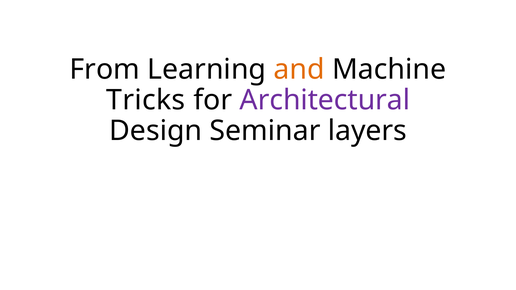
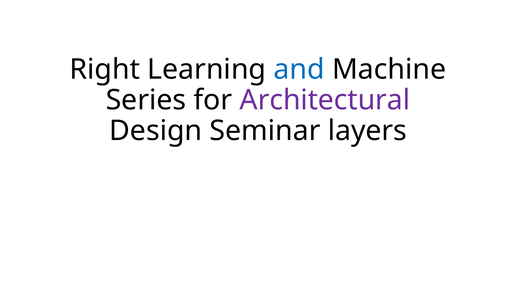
From: From -> Right
and colour: orange -> blue
Tricks: Tricks -> Series
